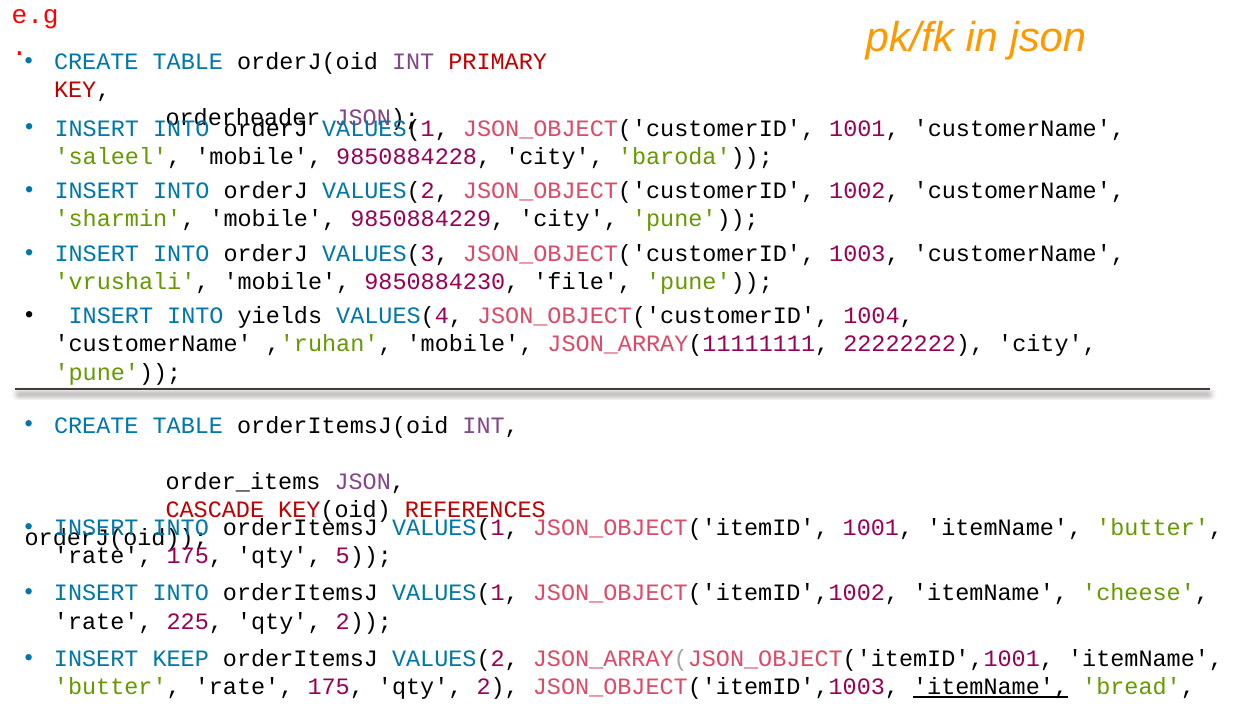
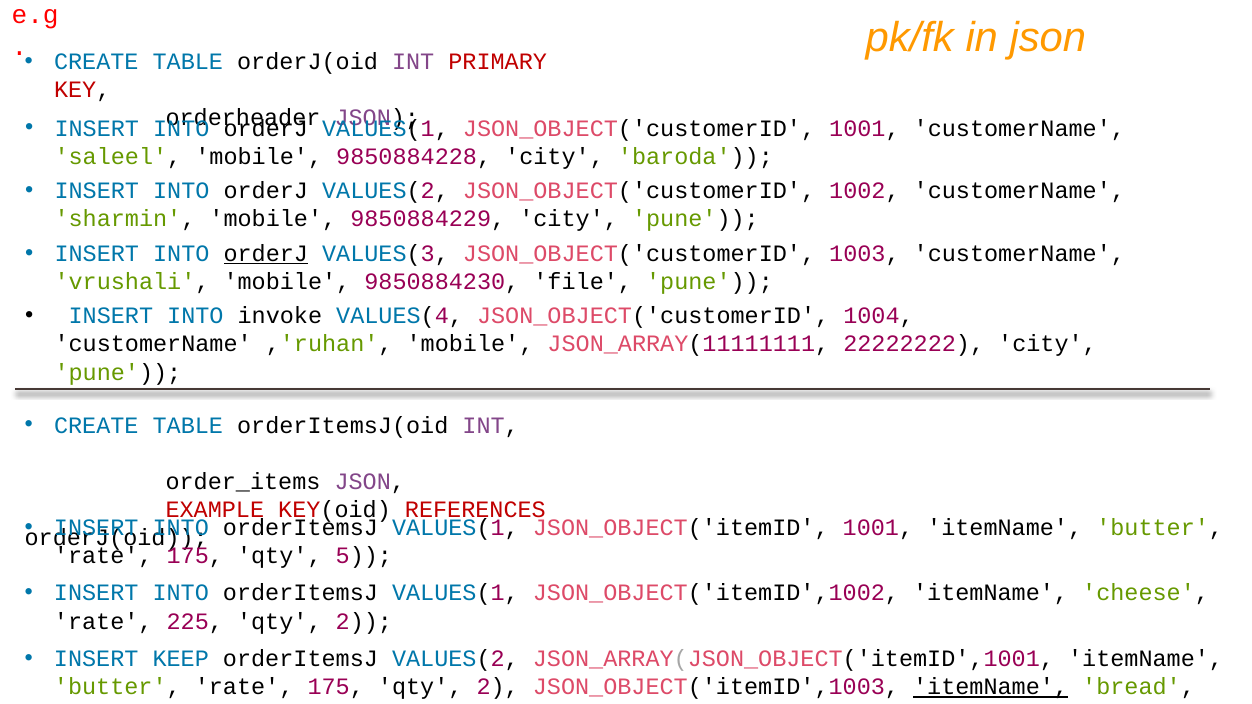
orderJ at (266, 254) underline: none -> present
yields: yields -> invoke
CASCADE: CASCADE -> EXAMPLE
